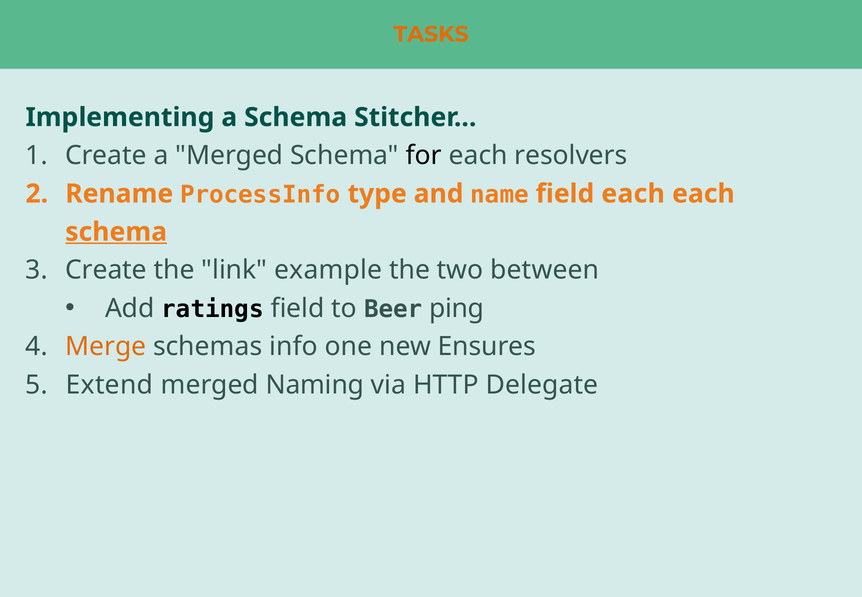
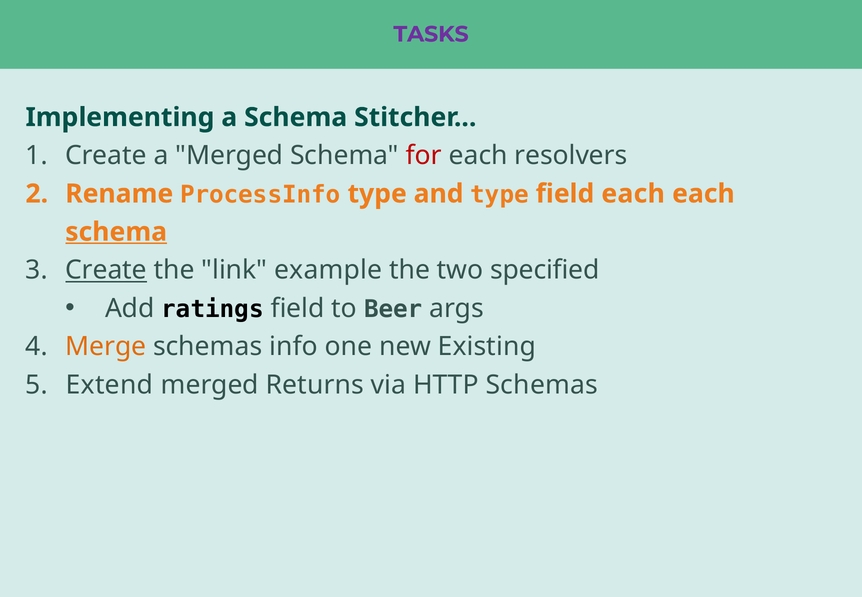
TASKS colour: orange -> purple
for colour: black -> red
and name: name -> type
Create at (106, 270) underline: none -> present
between: between -> specified
ping: ping -> args
Ensures: Ensures -> Existing
Naming: Naming -> Returns
HTTP Delegate: Delegate -> Schemas
